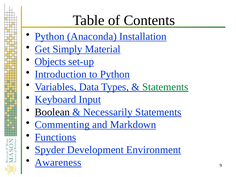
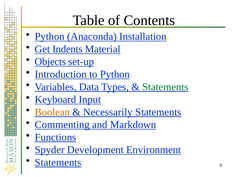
Simply: Simply -> Indents
Boolean colour: black -> orange
Awareness at (58, 162): Awareness -> Statements
